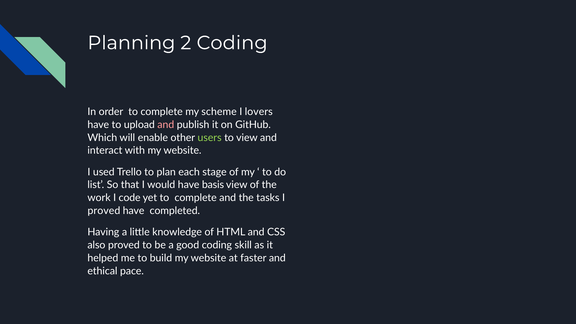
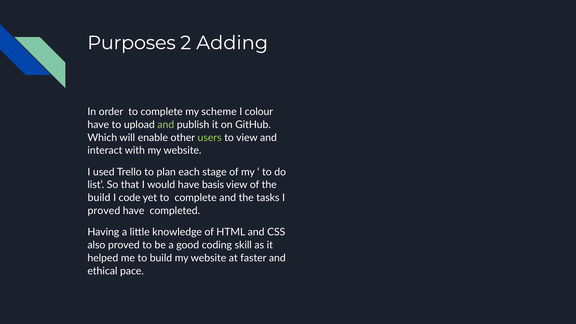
Planning: Planning -> Purposes
2 Coding: Coding -> Adding
lovers: lovers -> colour
and at (166, 125) colour: pink -> light green
work at (99, 198): work -> build
